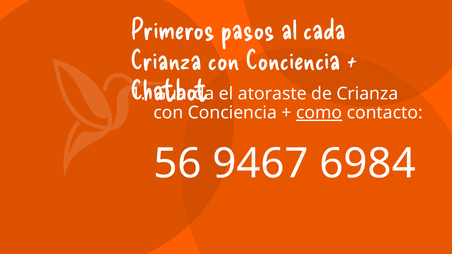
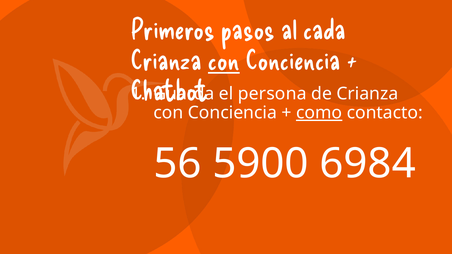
con at (224, 61) underline: none -> present
atoraste: atoraste -> persona
9467: 9467 -> 5900
